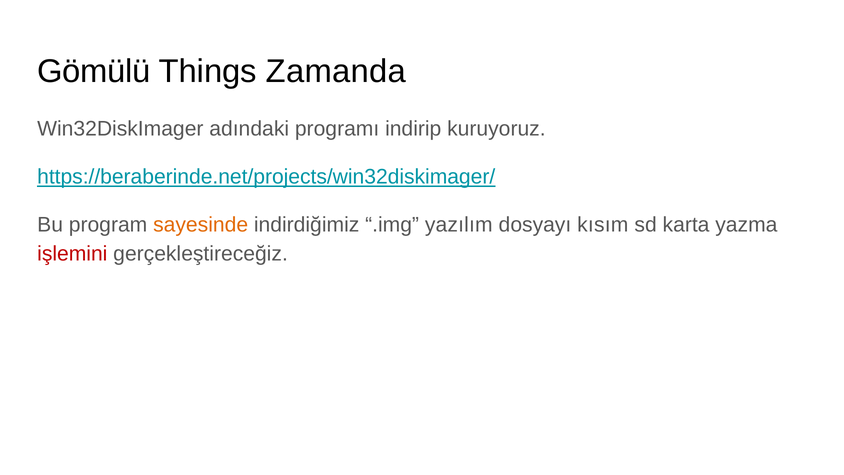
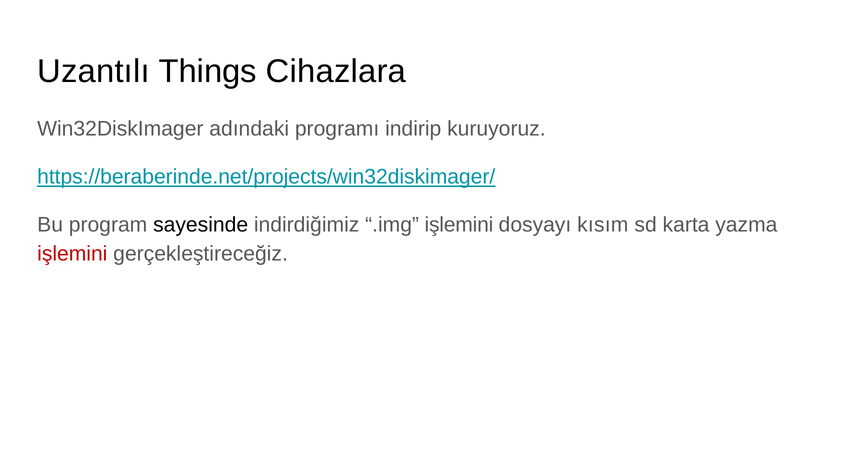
Gömülü: Gömülü -> Uzantılı
Zamanda: Zamanda -> Cihazlara
sayesinde colour: orange -> black
.img yazılım: yazılım -> işlemini
